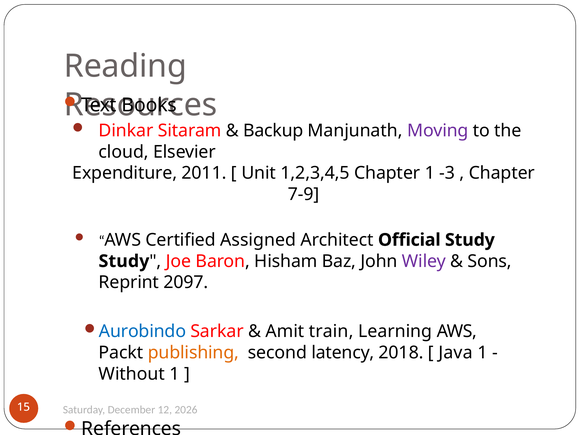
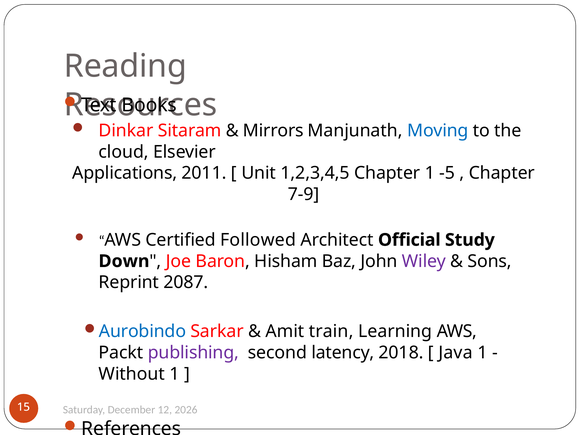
Backup: Backup -> Mirrors
Moving colour: purple -> blue
Expenditure: Expenditure -> Applications
-3: -3 -> -5
Assigned: Assigned -> Followed
Study at (124, 261): Study -> Down
2097: 2097 -> 2087
publishing colour: orange -> purple
